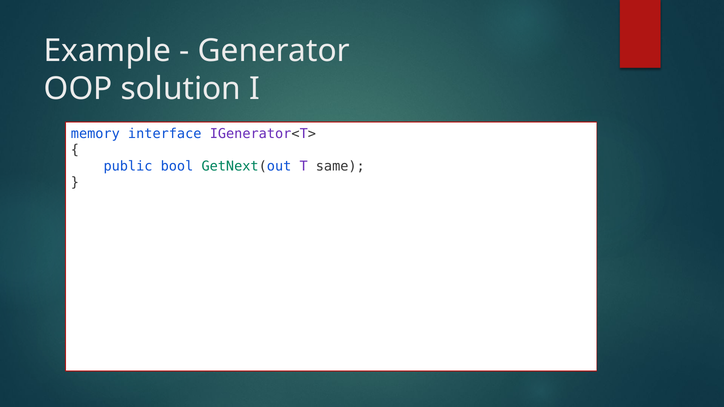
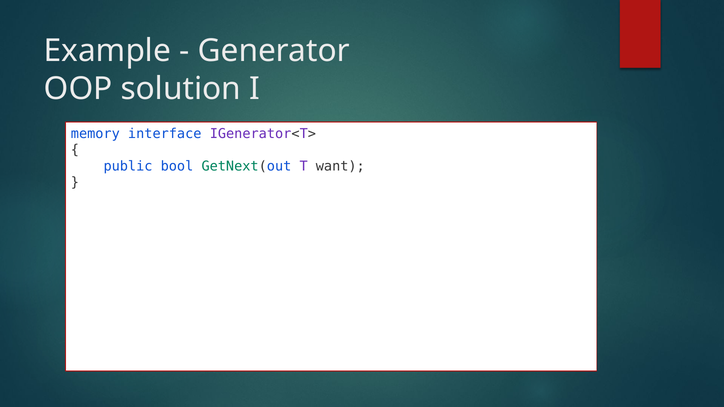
same: same -> want
